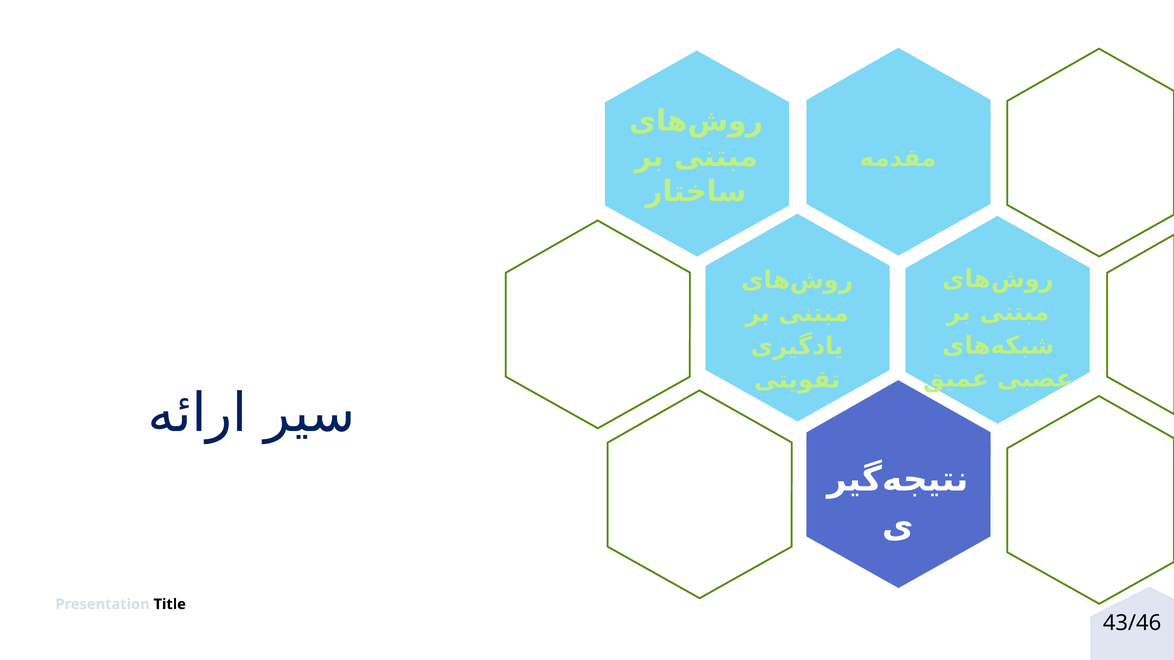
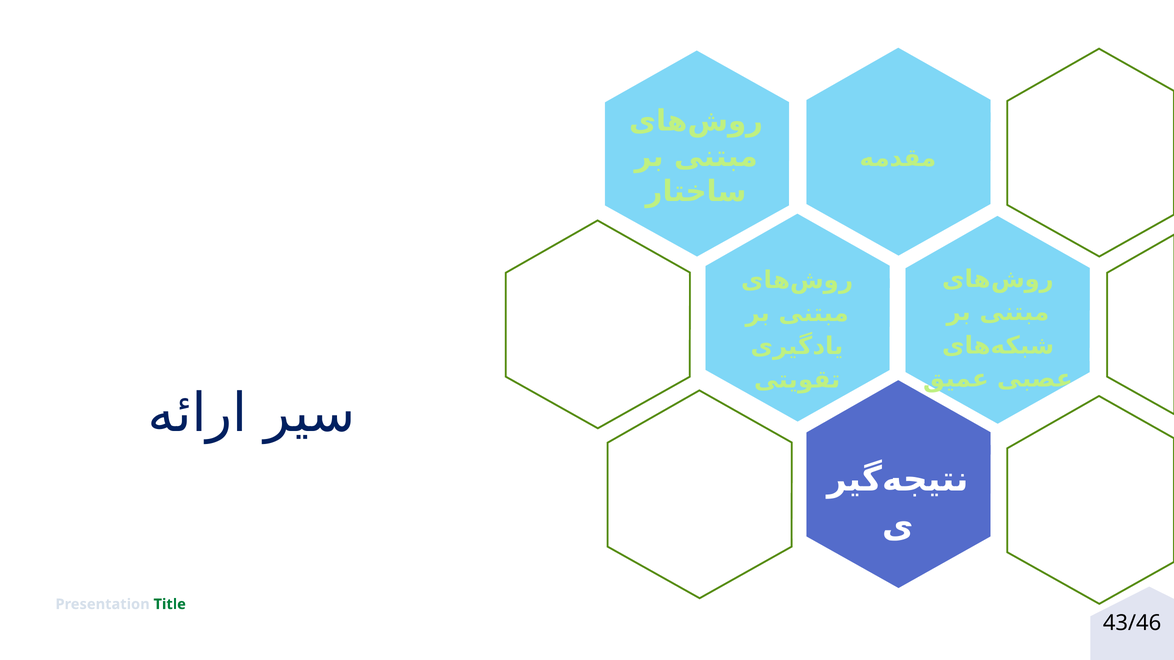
Title colour: black -> green
